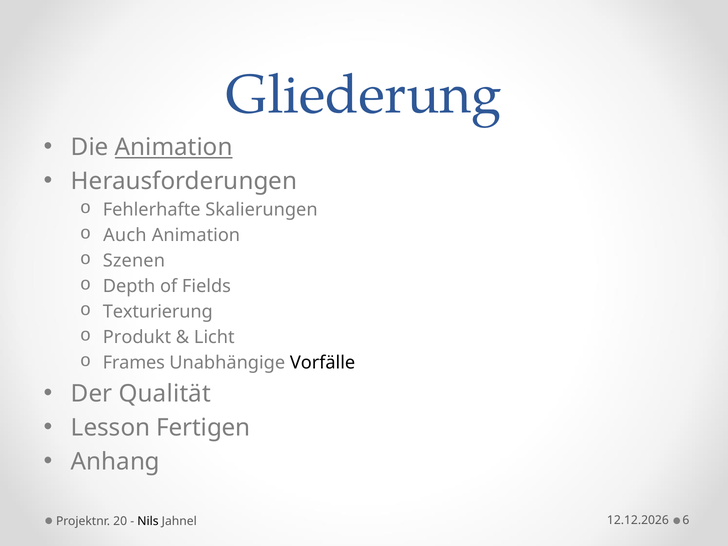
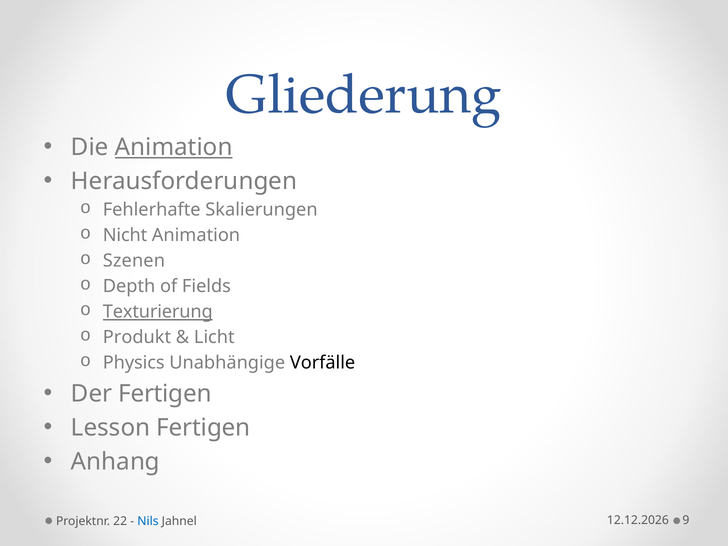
Auch: Auch -> Nicht
Texturierung underline: none -> present
Frames: Frames -> Physics
Der Qualität: Qualität -> Fertigen
6: 6 -> 9
20: 20 -> 22
Nils colour: black -> blue
